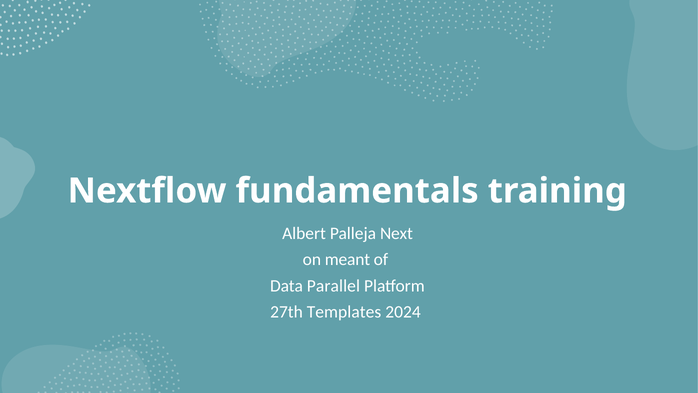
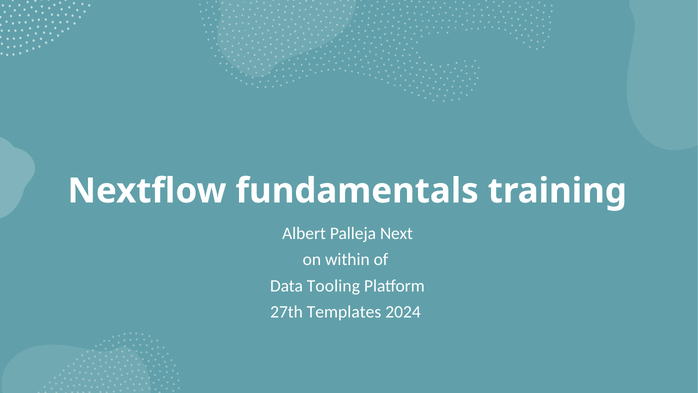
meant: meant -> within
Parallel: Parallel -> Tooling
